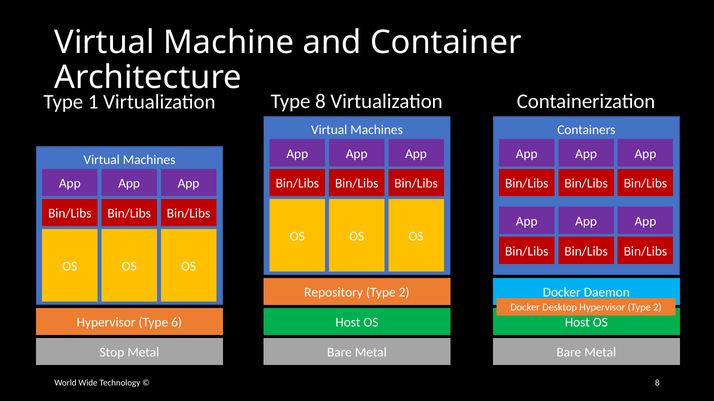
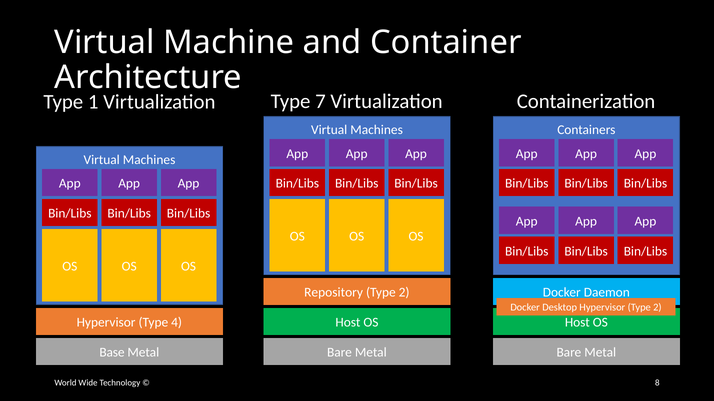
Type 8: 8 -> 7
6: 6 -> 4
Stop: Stop -> Base
